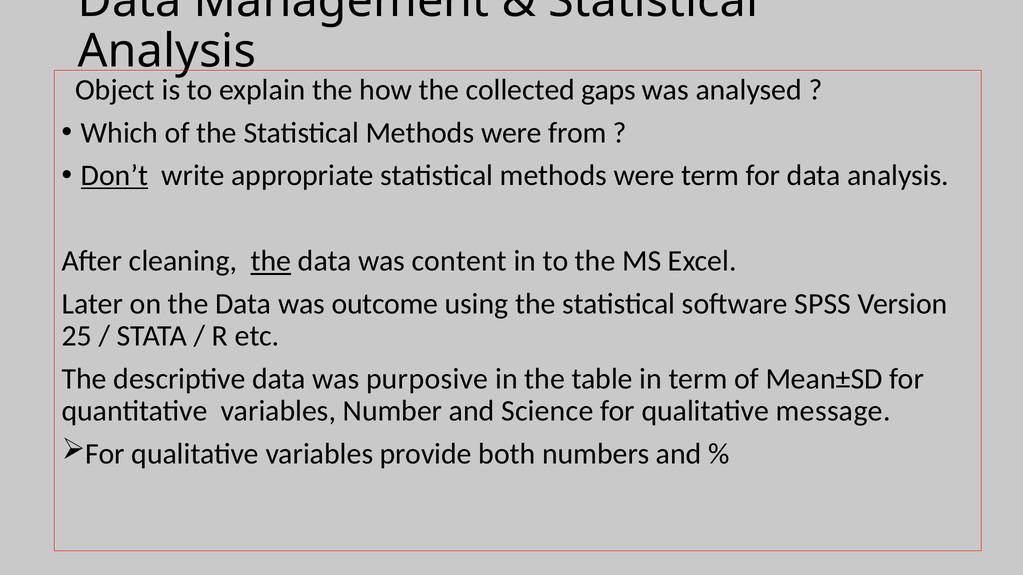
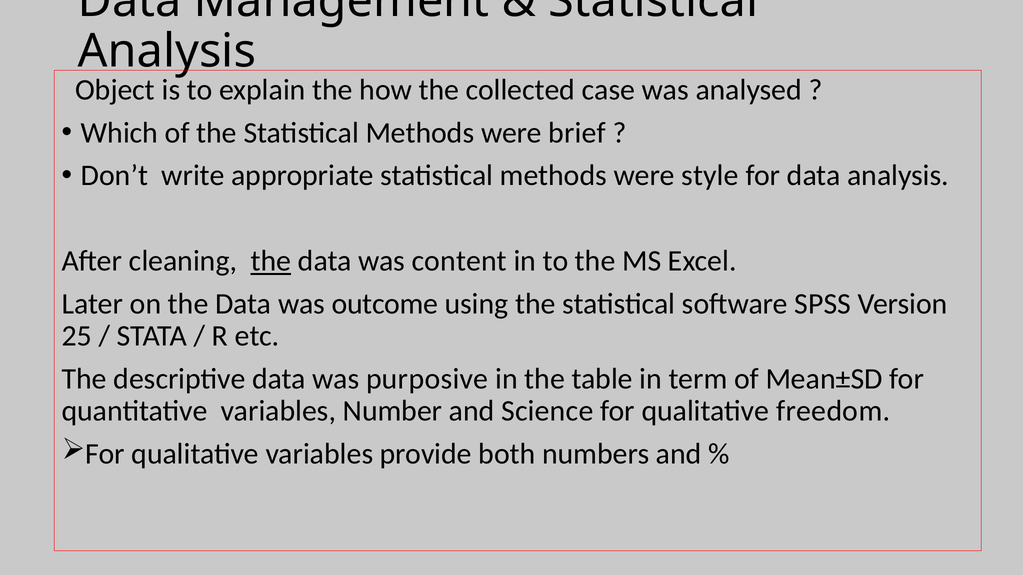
gaps: gaps -> case
from: from -> brief
Don’t underline: present -> none
were term: term -> style
message: message -> freedom
